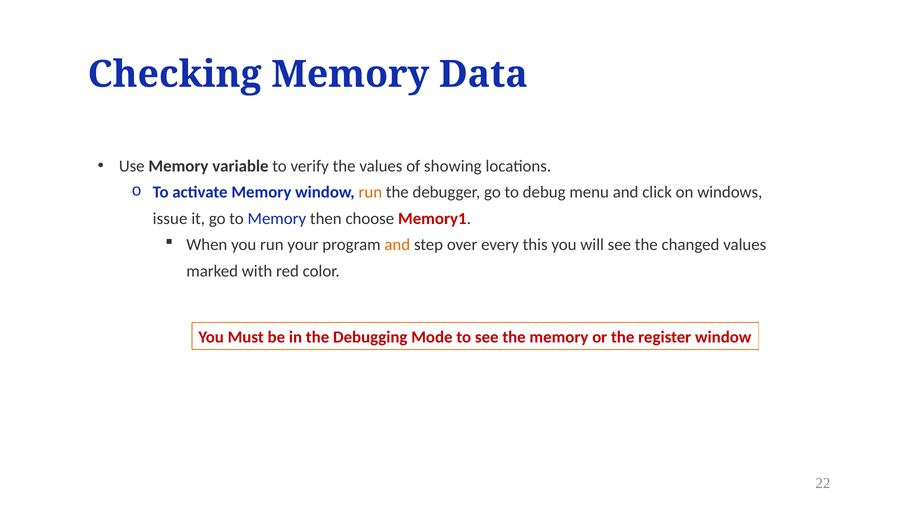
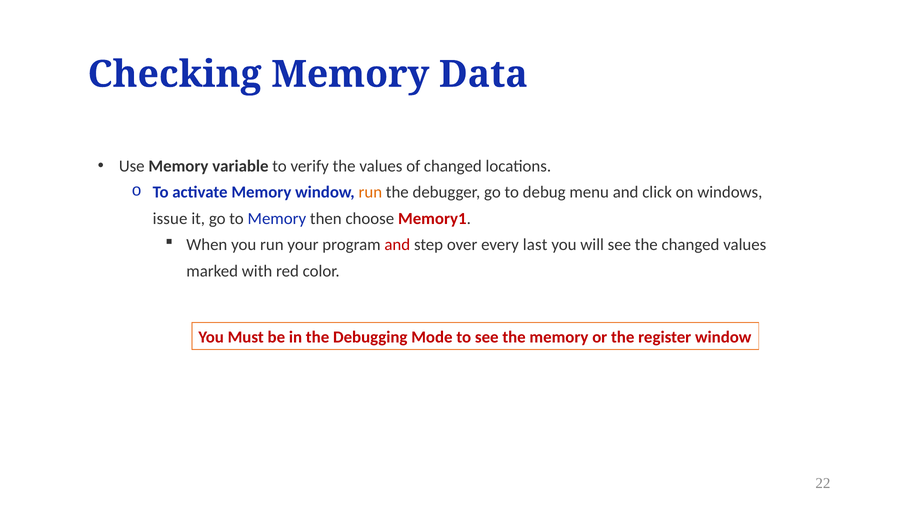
of showing: showing -> changed
and at (397, 245) colour: orange -> red
this: this -> last
